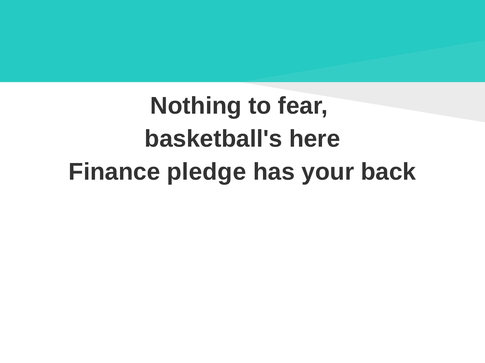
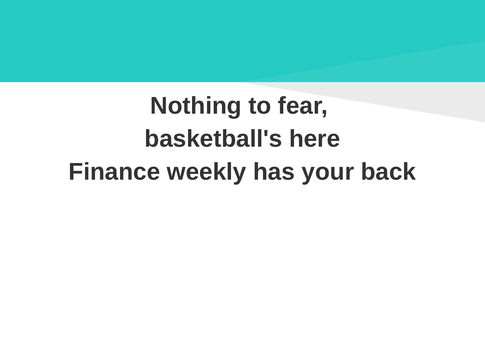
pledge: pledge -> weekly
